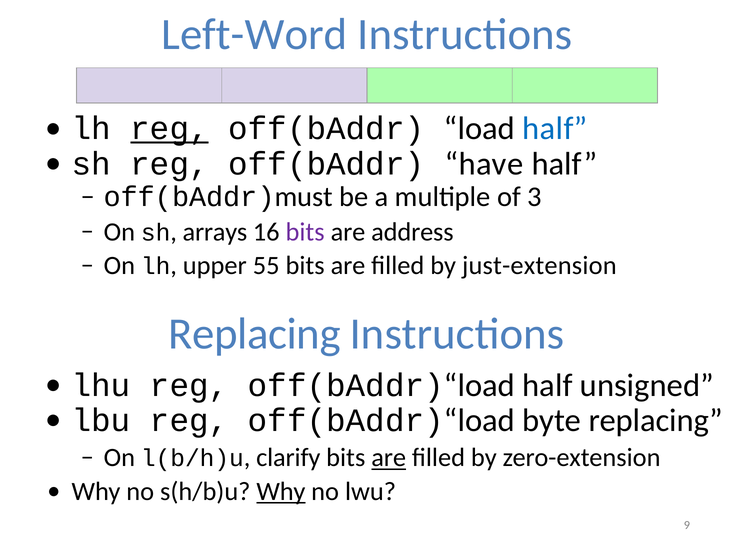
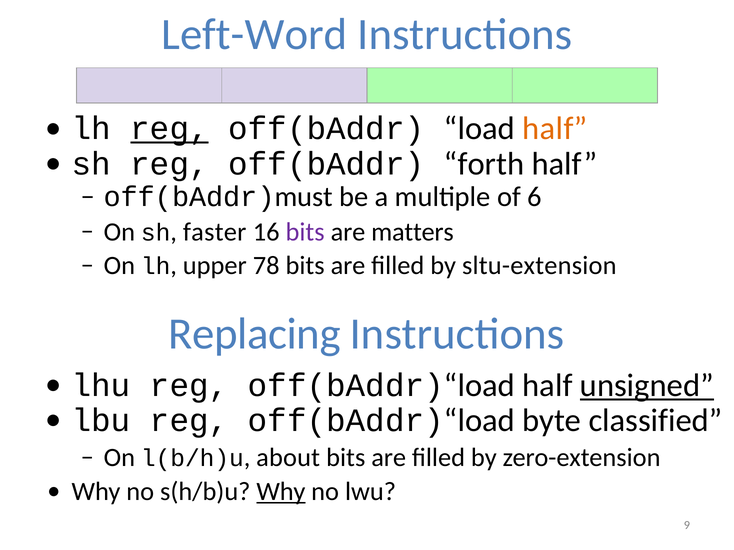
half at (555, 129) colour: blue -> orange
have: have -> forth
3: 3 -> 6
arrays: arrays -> faster
address: address -> matters
55: 55 -> 78
just-extension: just-extension -> sltu-extension
unsigned underline: none -> present
byte replacing: replacing -> classified
clarify: clarify -> about
are at (389, 458) underline: present -> none
